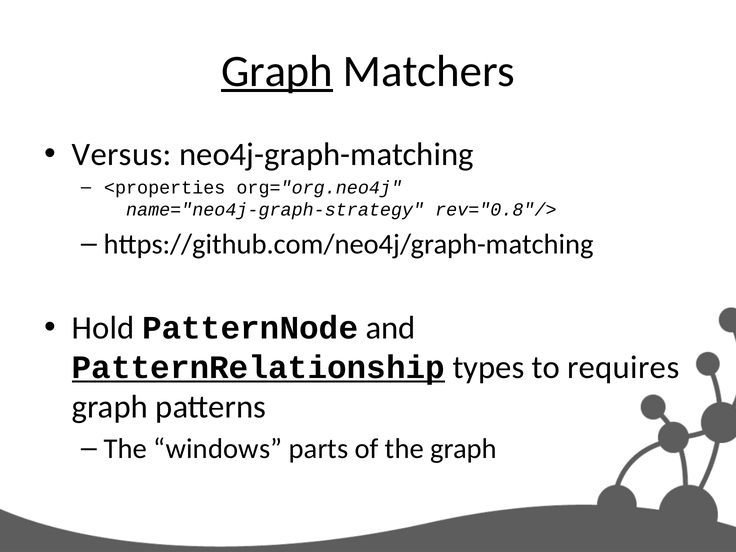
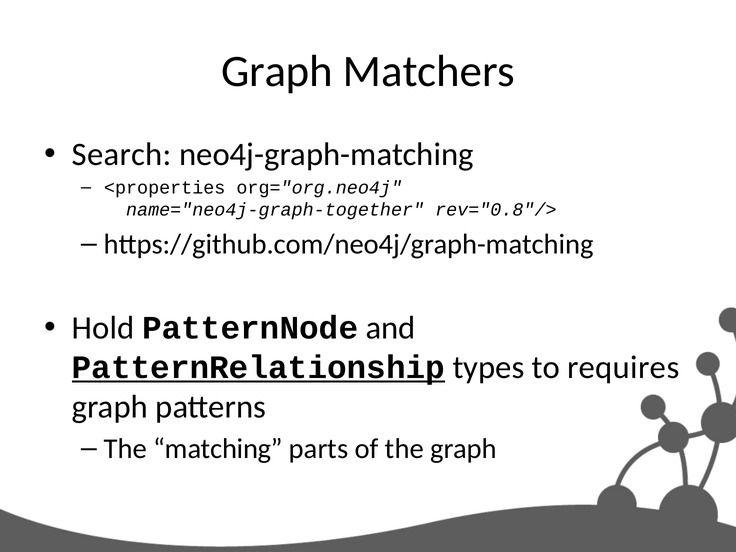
Graph at (277, 71) underline: present -> none
Versus: Versus -> Search
name="neo4j-graph-strategy: name="neo4j-graph-strategy -> name="neo4j-graph-together
windows: windows -> matching
